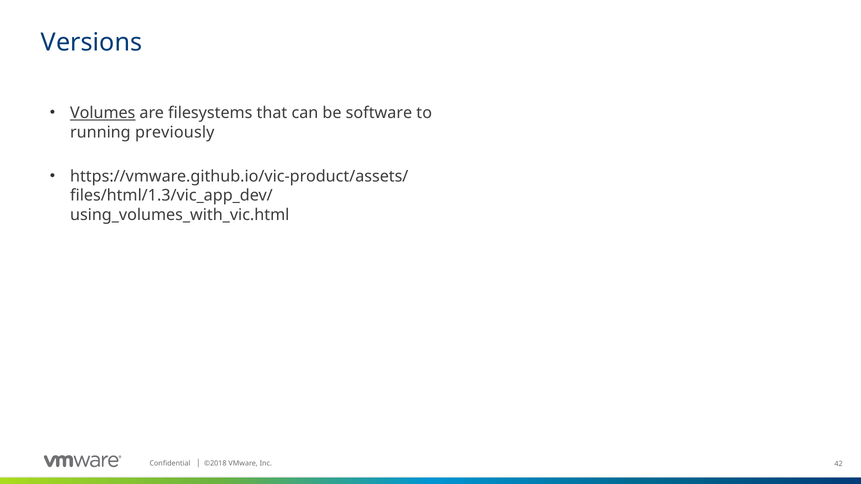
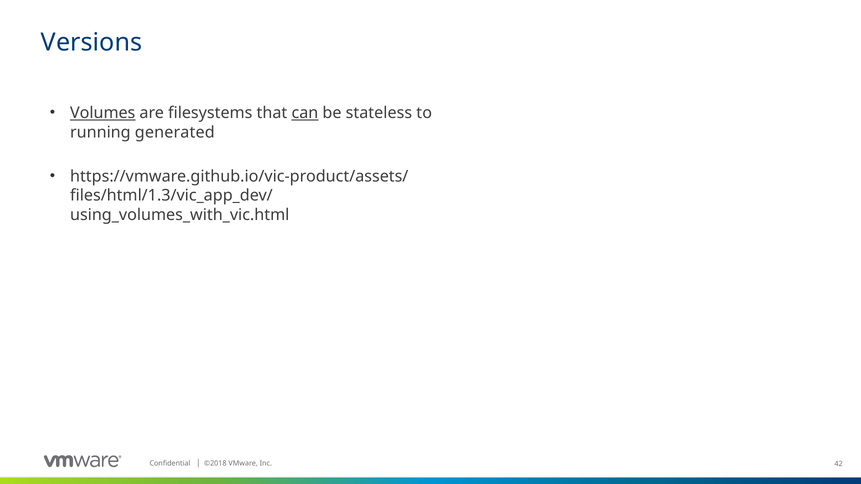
can underline: none -> present
software: software -> stateless
previously: previously -> generated
